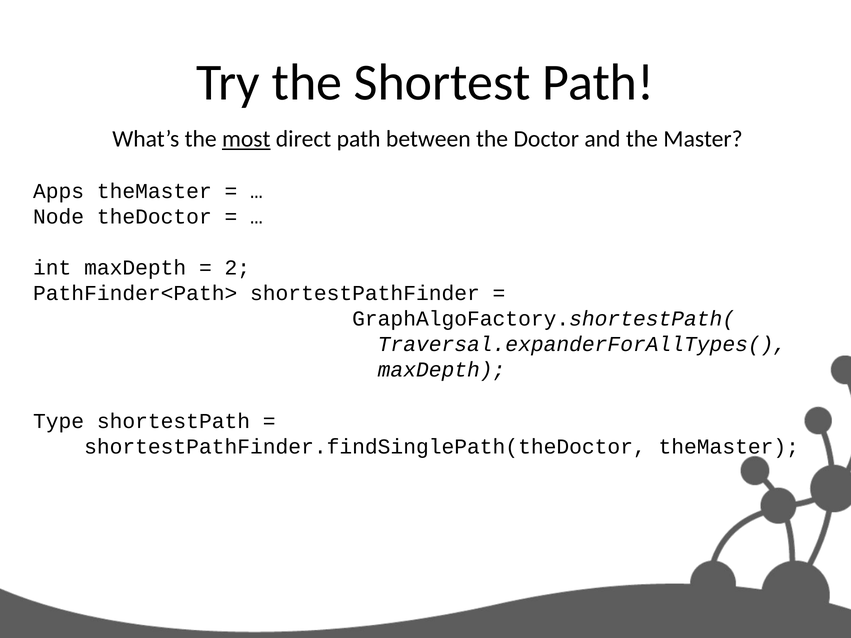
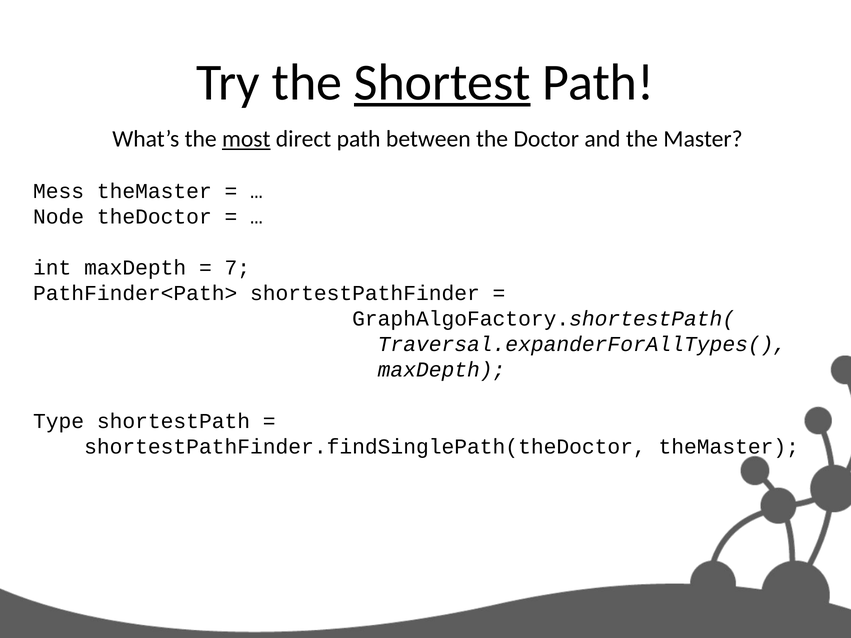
Shortest underline: none -> present
Apps: Apps -> Mess
2: 2 -> 7
